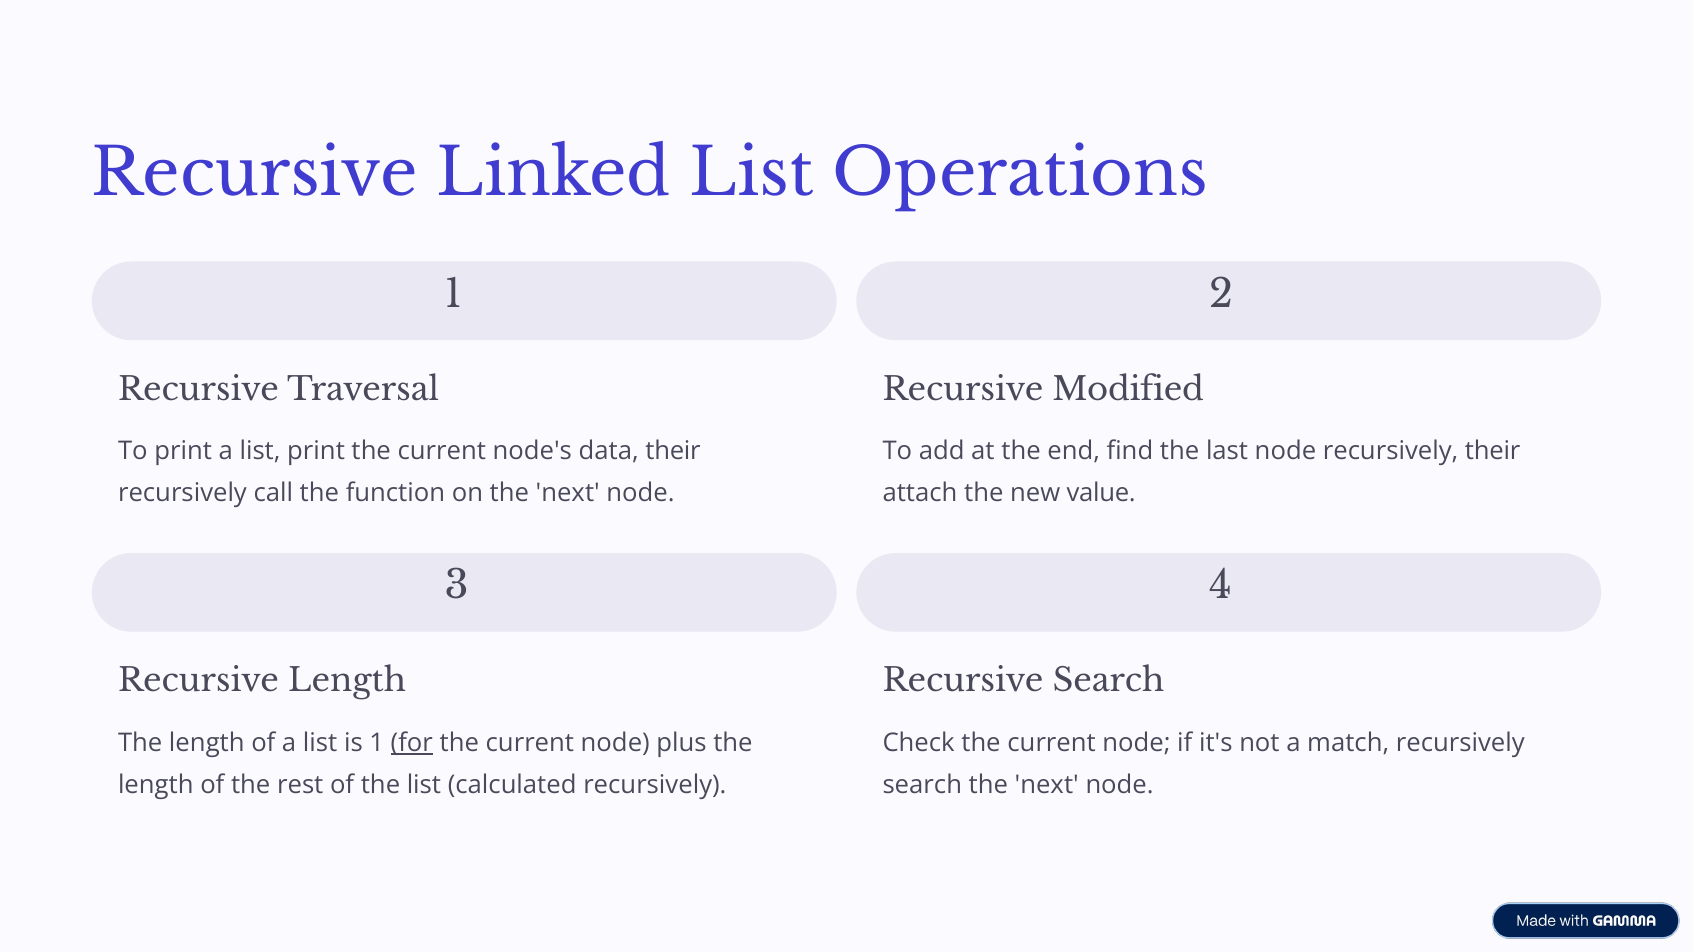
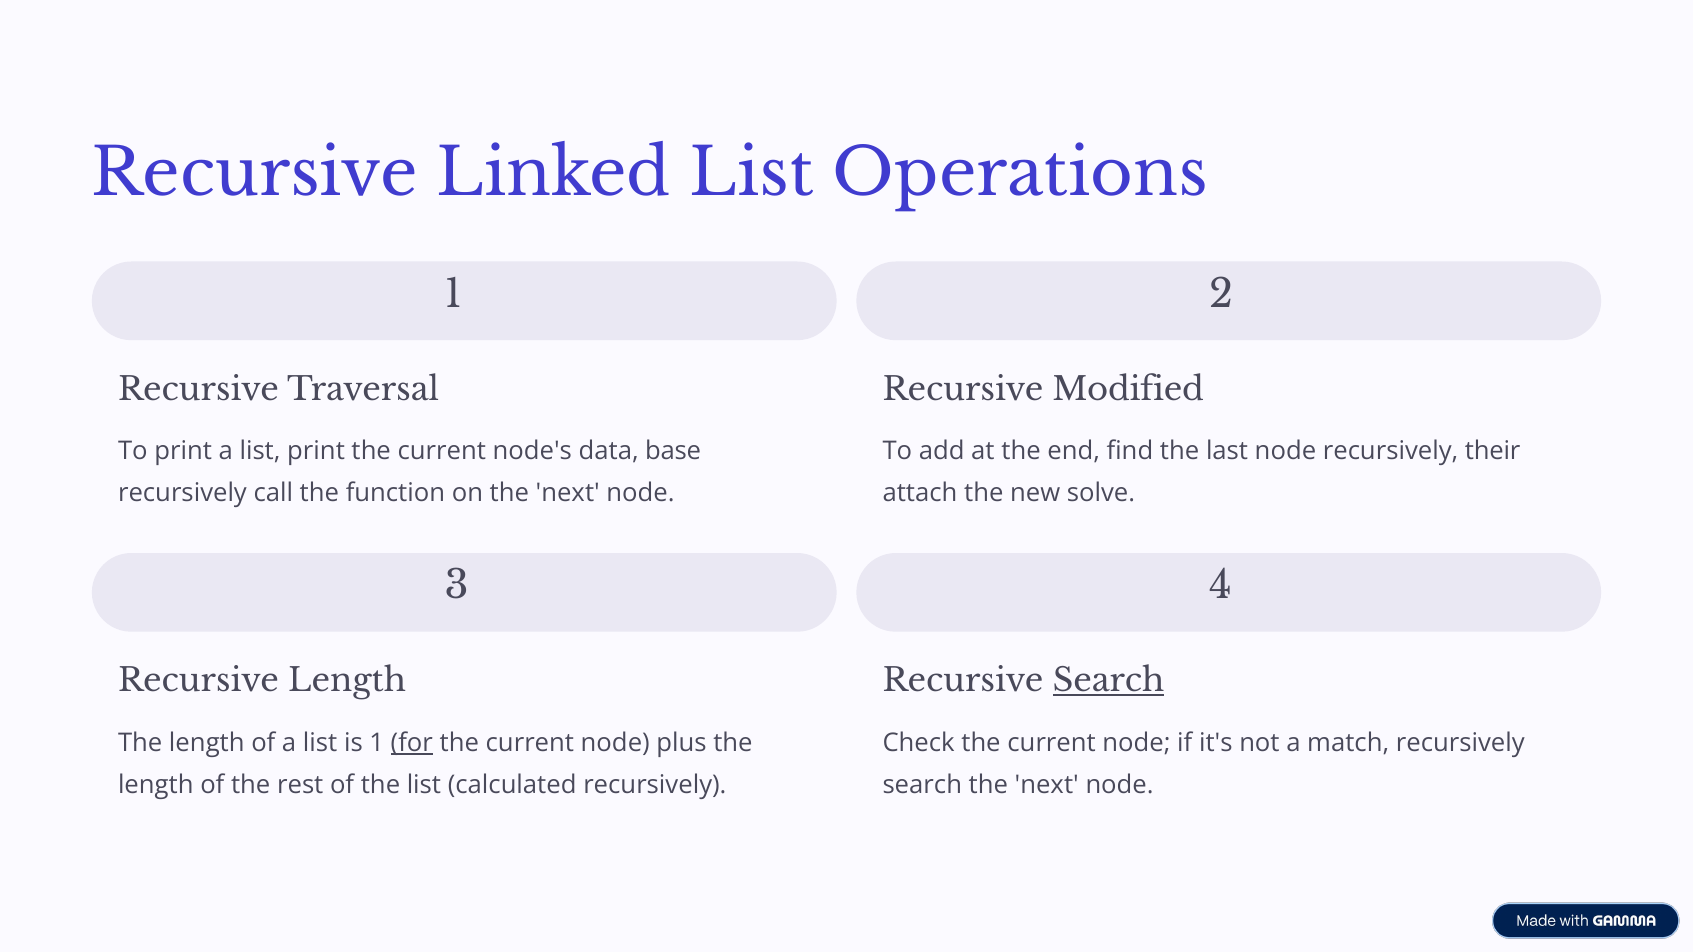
data their: their -> base
value: value -> solve
Search at (1108, 681) underline: none -> present
